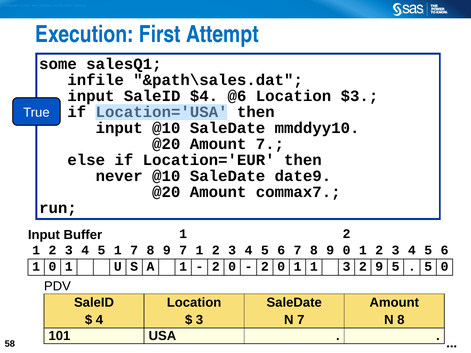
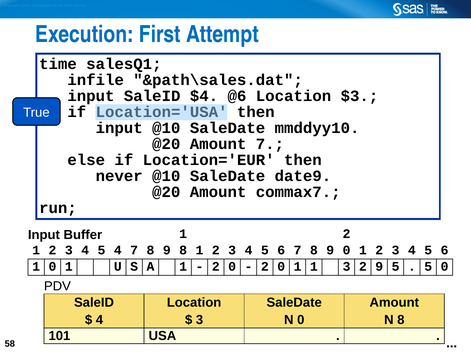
some: some -> time
5 1: 1 -> 4
9 7: 7 -> 8
N 7: 7 -> 0
